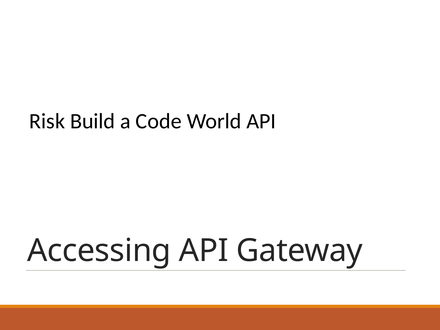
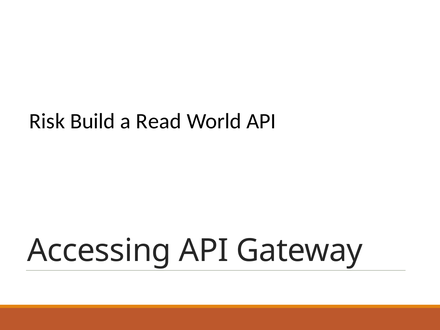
Code: Code -> Read
